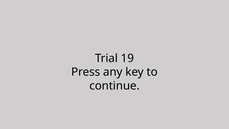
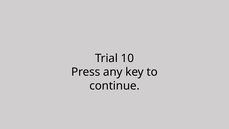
19: 19 -> 10
